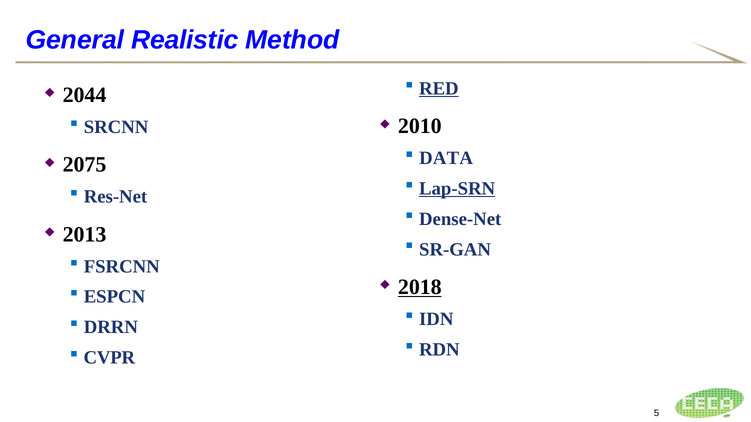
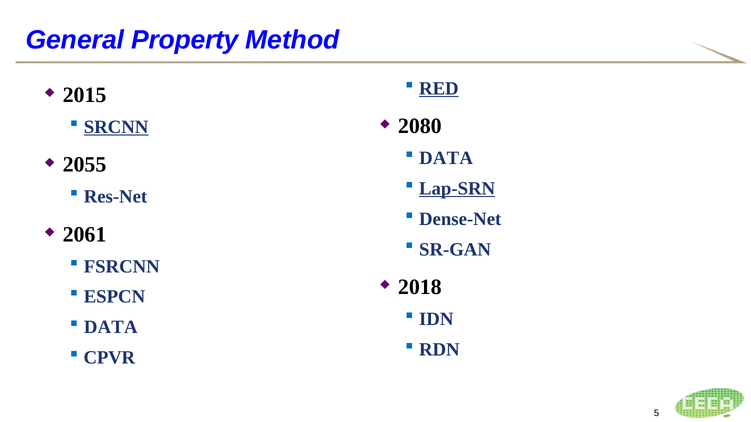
Realistic: Realistic -> Property
2044: 2044 -> 2015
SRCNN underline: none -> present
2010: 2010 -> 2080
2075: 2075 -> 2055
2013: 2013 -> 2061
2018 underline: present -> none
DRRN at (111, 328): DRRN -> DATA
CVPR: CVPR -> CPVR
